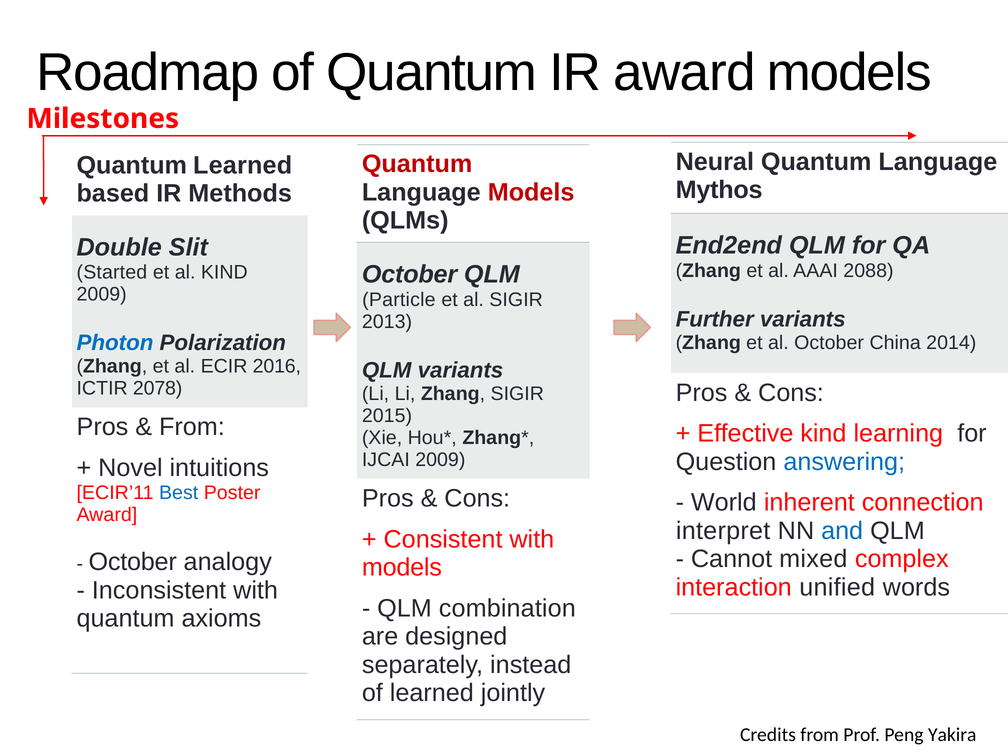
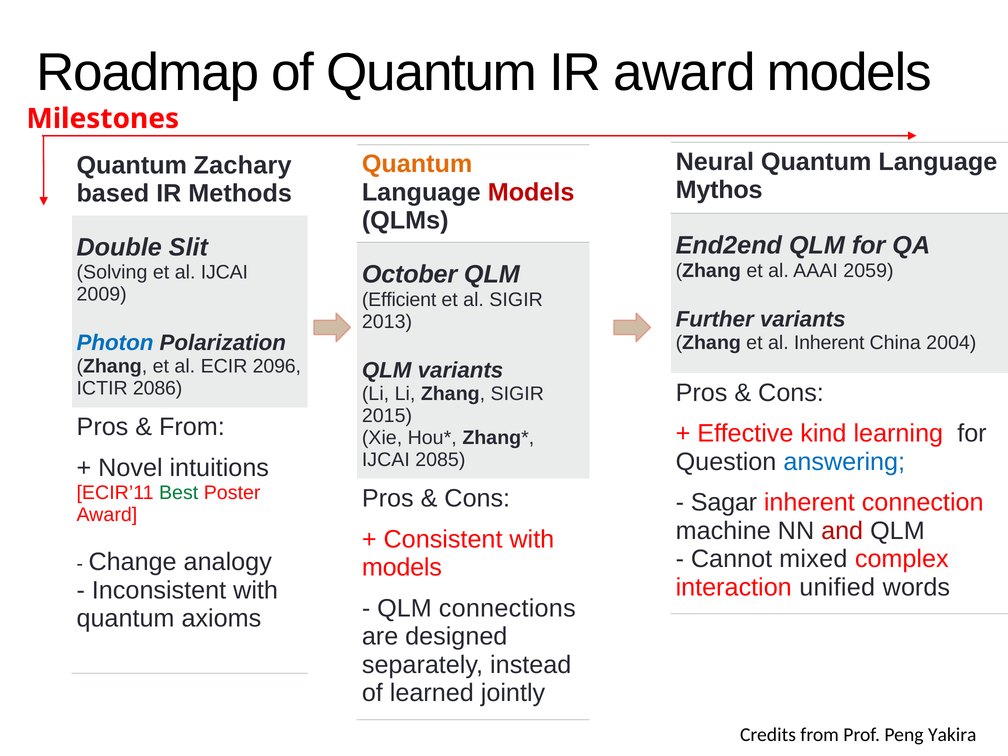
Quantum at (417, 164) colour: red -> orange
Quantum Learned: Learned -> Zachary
2088: 2088 -> 2059
Started: Started -> Solving
al KIND: KIND -> IJCAI
Particle: Particle -> Efficient
al October: October -> Inherent
2014: 2014 -> 2004
2016: 2016 -> 2096
2078: 2078 -> 2086
IJCAI 2009: 2009 -> 2085
Best colour: blue -> green
World: World -> Sagar
interpret: interpret -> machine
and colour: blue -> red
October at (133, 562): October -> Change
combination: combination -> connections
